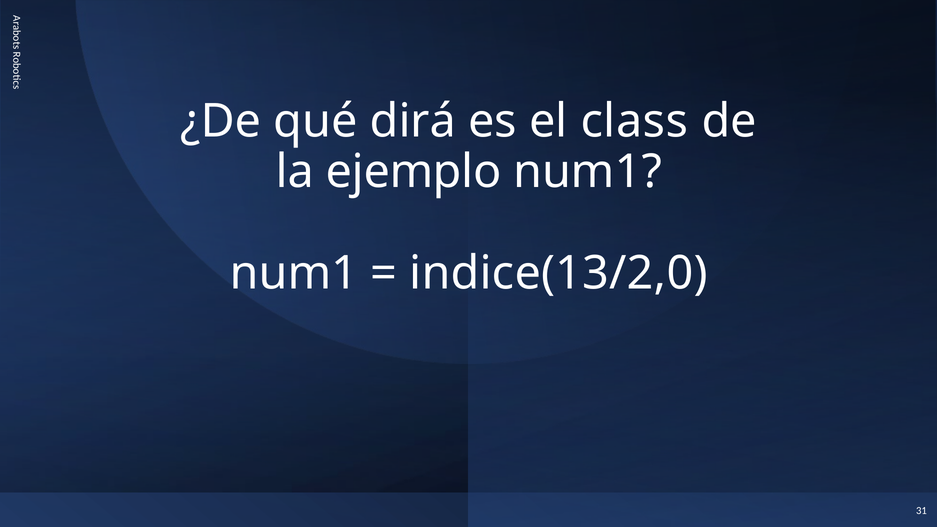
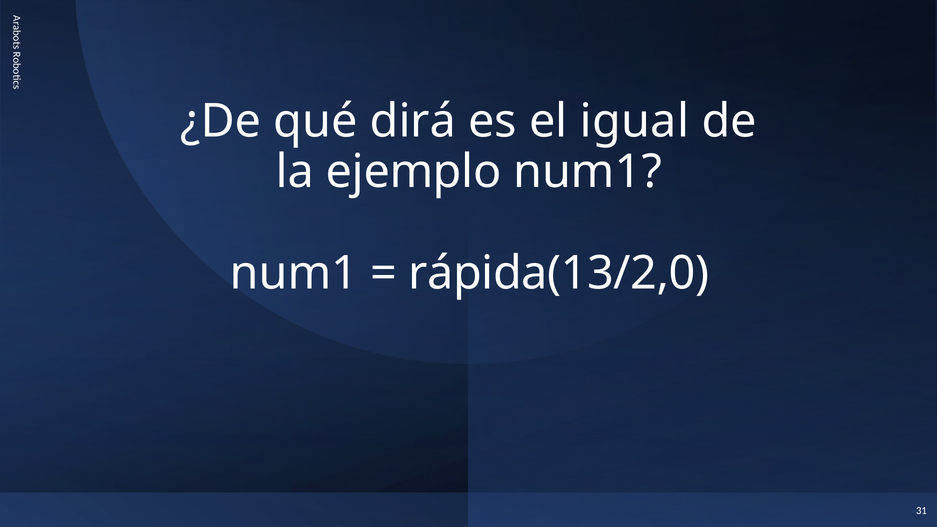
class: class -> igual
indice(13/2,0: indice(13/2,0 -> rápida(13/2,0
